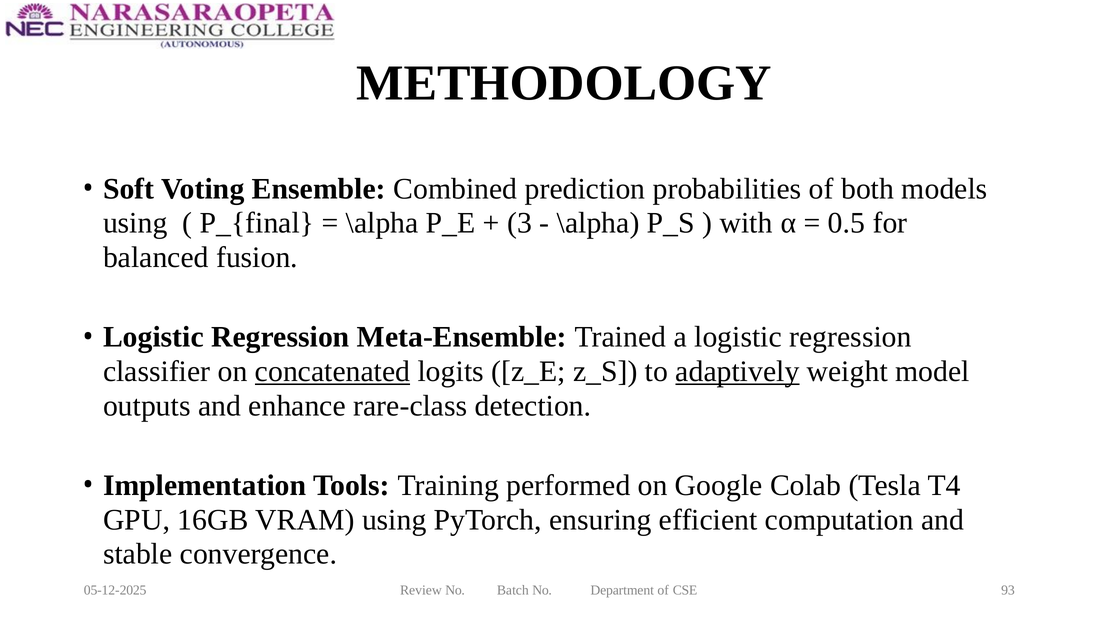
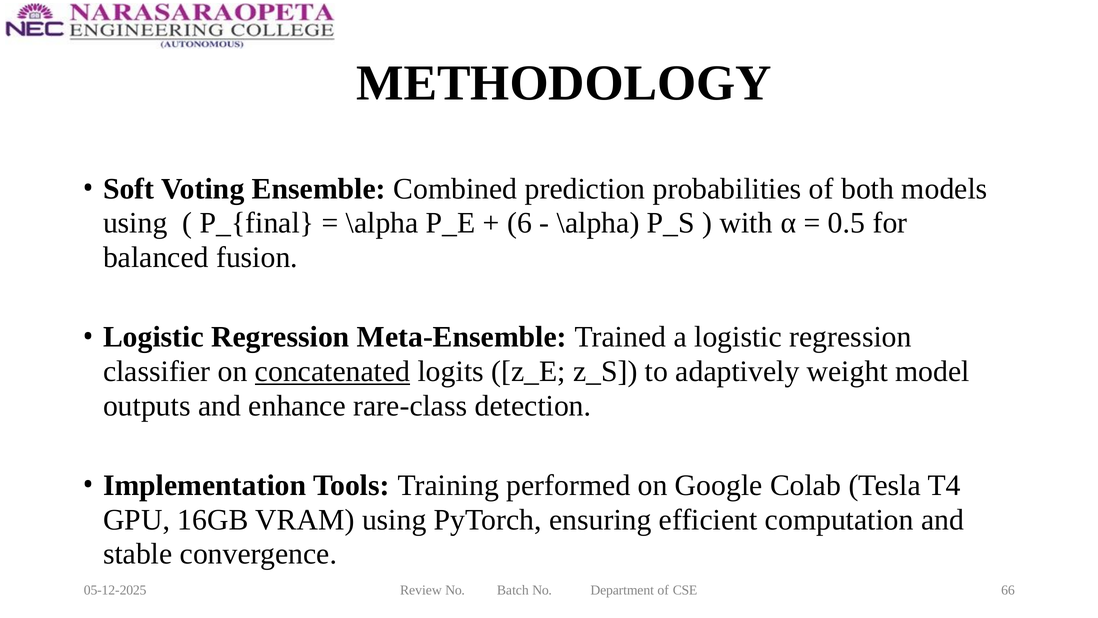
3: 3 -> 6
adaptively underline: present -> none
93: 93 -> 66
